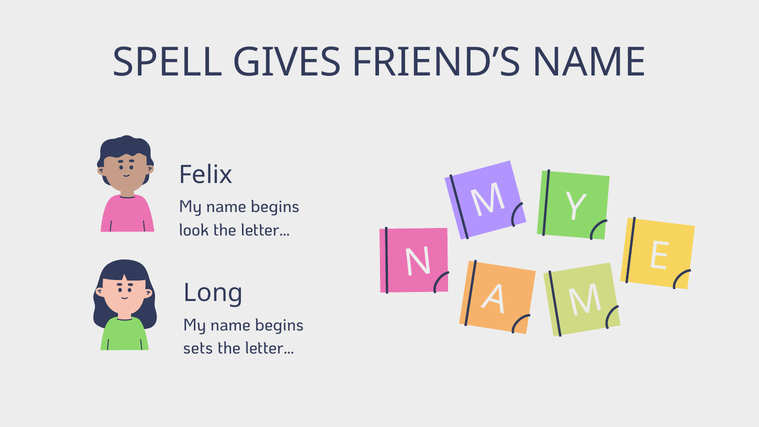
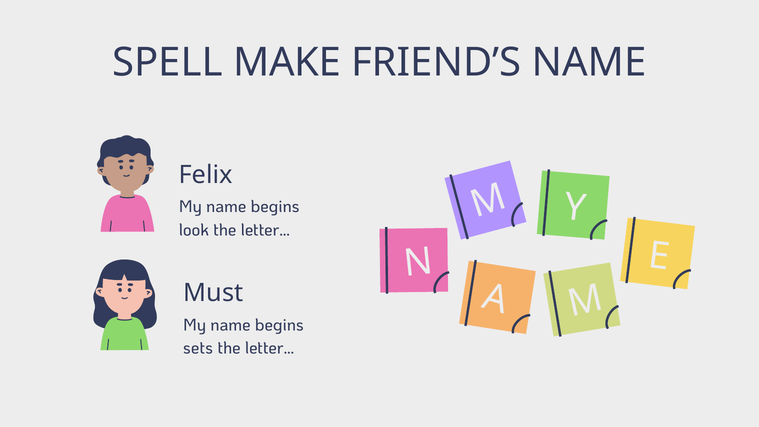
GIVES: GIVES -> MAKE
Long: Long -> Must
